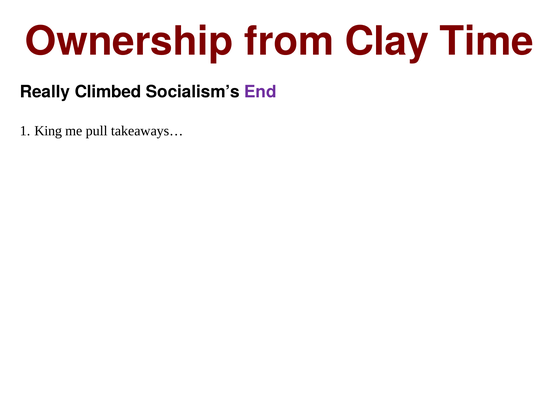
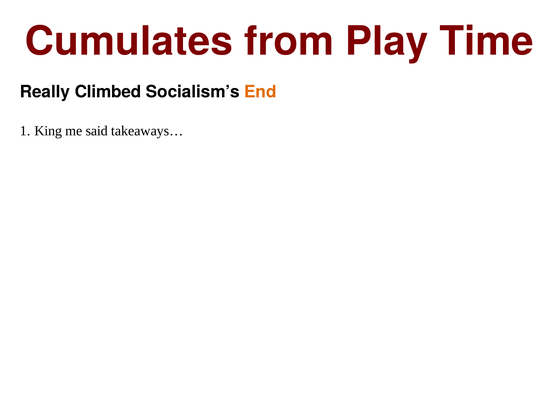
Ownership: Ownership -> Cumulates
Clay: Clay -> Play
End colour: purple -> orange
pull: pull -> said
